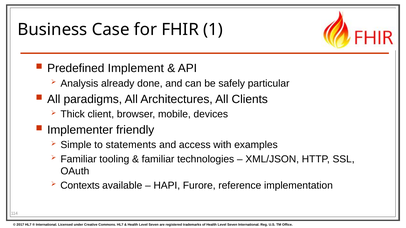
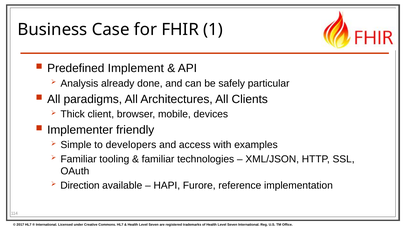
statements: statements -> developers
Contexts: Contexts -> Direction
